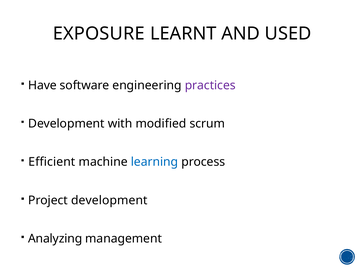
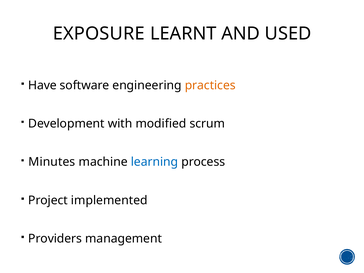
practices colour: purple -> orange
Efficient: Efficient -> Minutes
Project development: development -> implemented
Analyzing: Analyzing -> Providers
